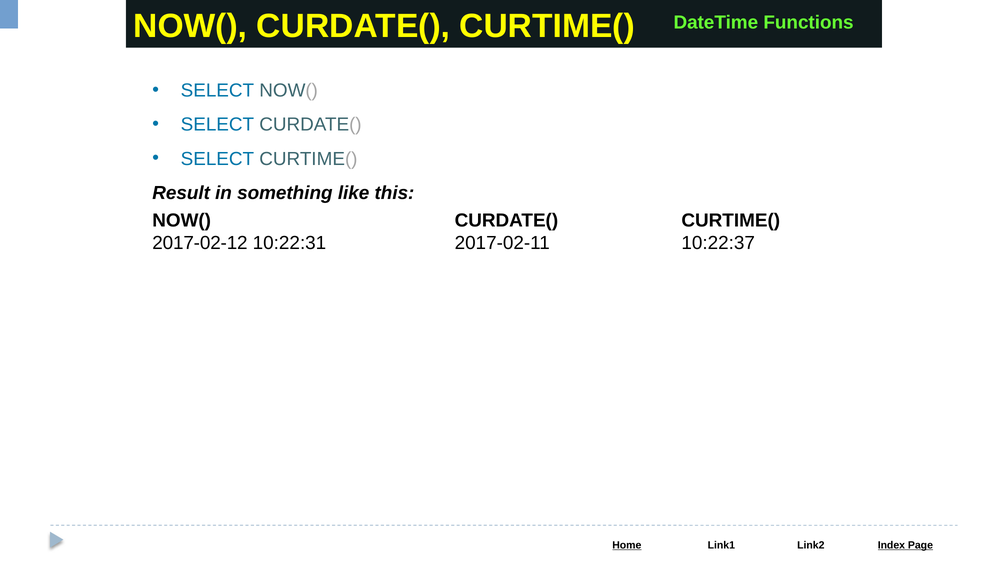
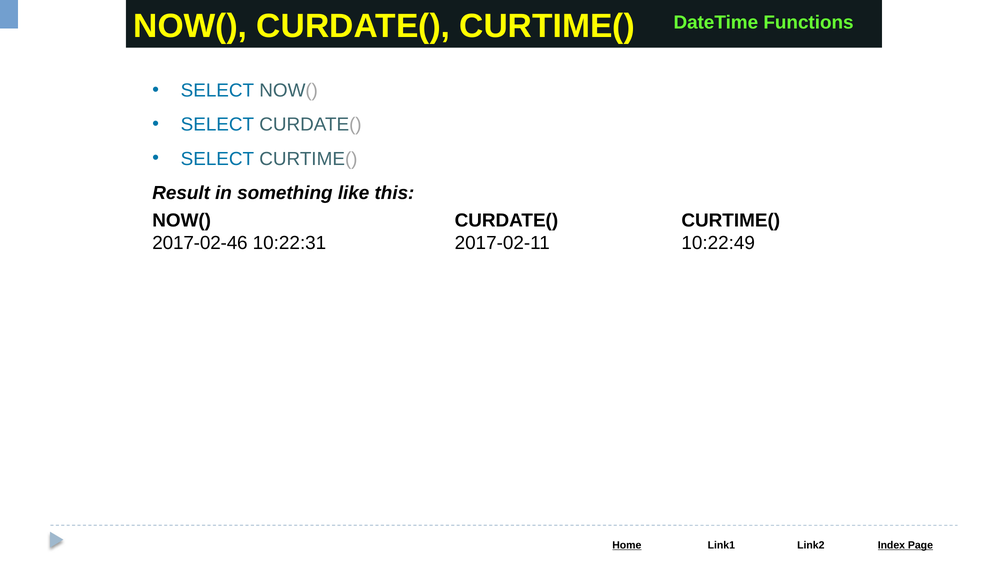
2017-02-12: 2017-02-12 -> 2017-02-46
10:22:37: 10:22:37 -> 10:22:49
